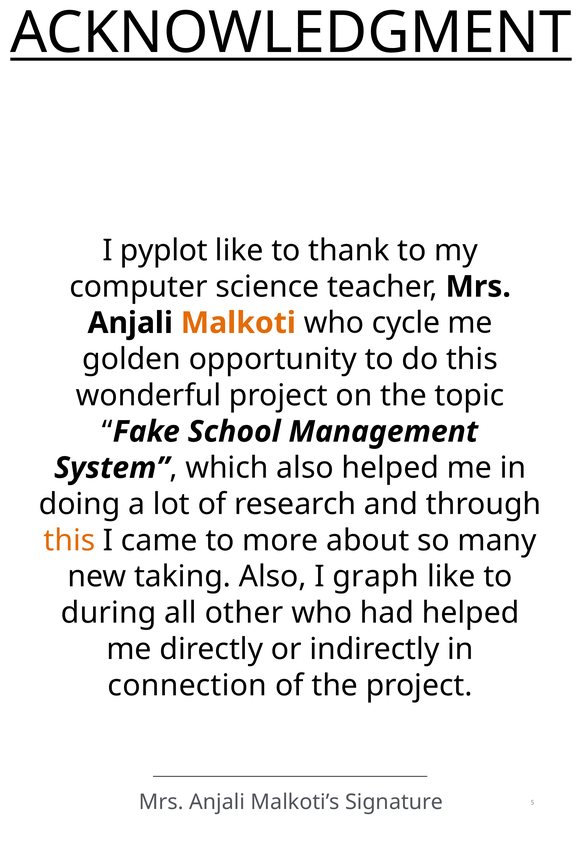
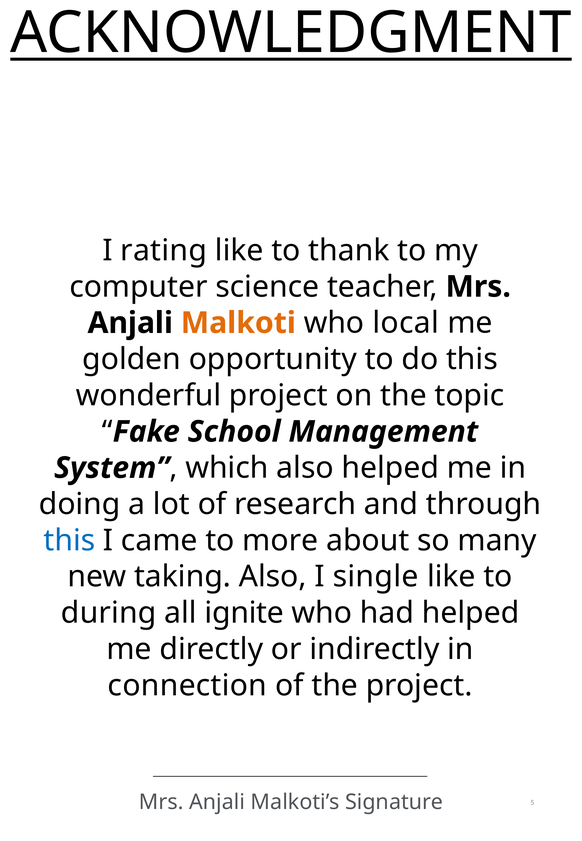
pyplot: pyplot -> rating
cycle: cycle -> local
this at (69, 540) colour: orange -> blue
graph: graph -> single
other: other -> ignite
